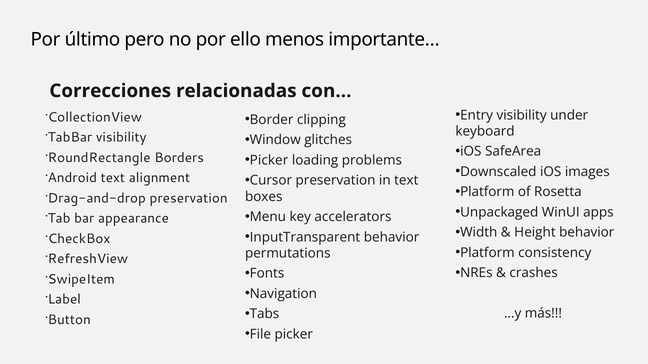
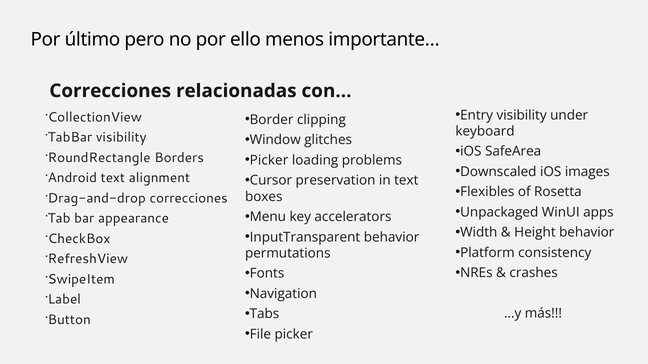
Platform at (487, 192): Platform -> Flexibles
preservation at (189, 198): preservation -> correcciones
